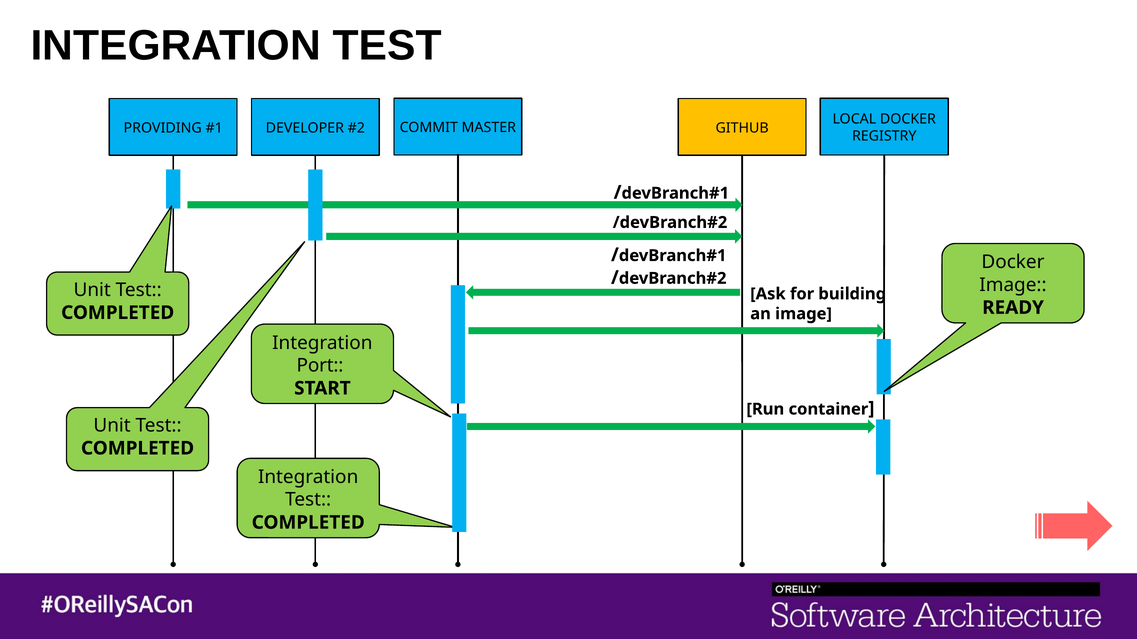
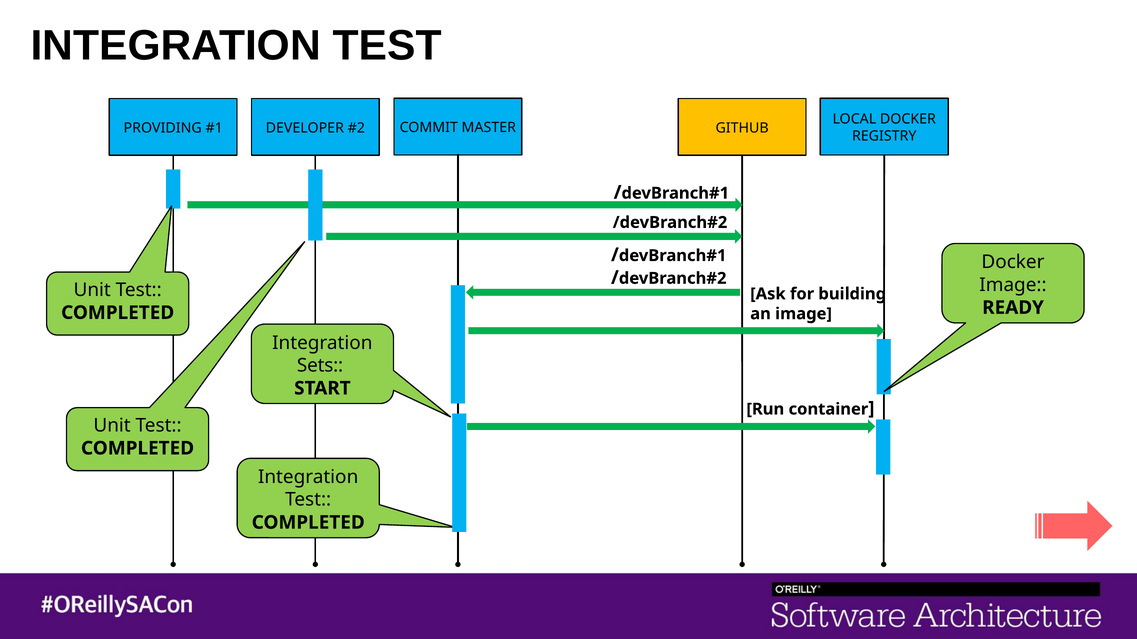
Port: Port -> Sets
